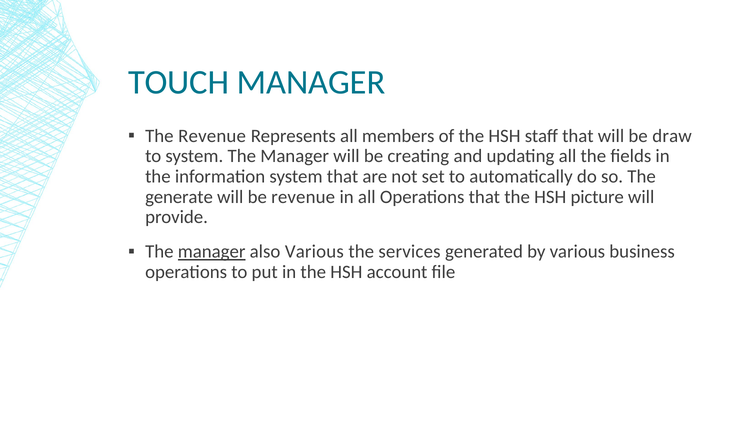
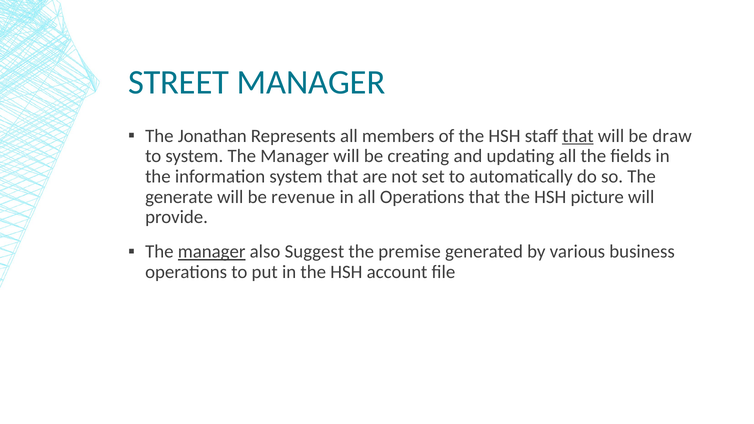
TOUCH: TOUCH -> STREET
The Revenue: Revenue -> Jonathan
that at (578, 136) underline: none -> present
also Various: Various -> Suggest
services: services -> premise
